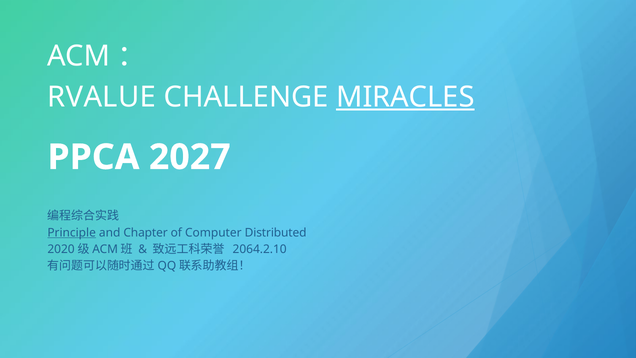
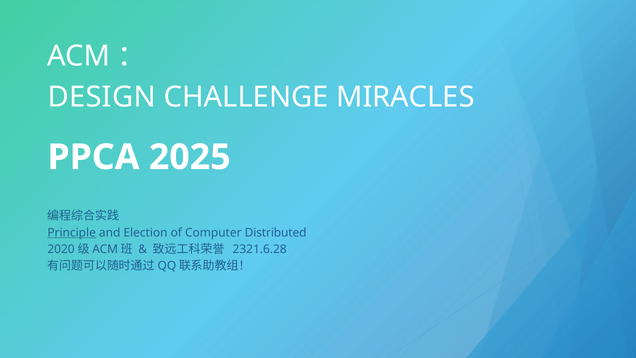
RVALUE: RVALUE -> DESIGN
MIRACLES underline: present -> none
2027: 2027 -> 2025
Chapter: Chapter -> Election
2064.2.10: 2064.2.10 -> 2321.6.28
